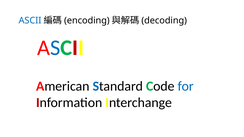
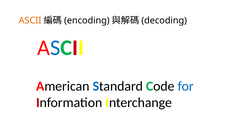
ASCII at (30, 21) colour: blue -> orange
